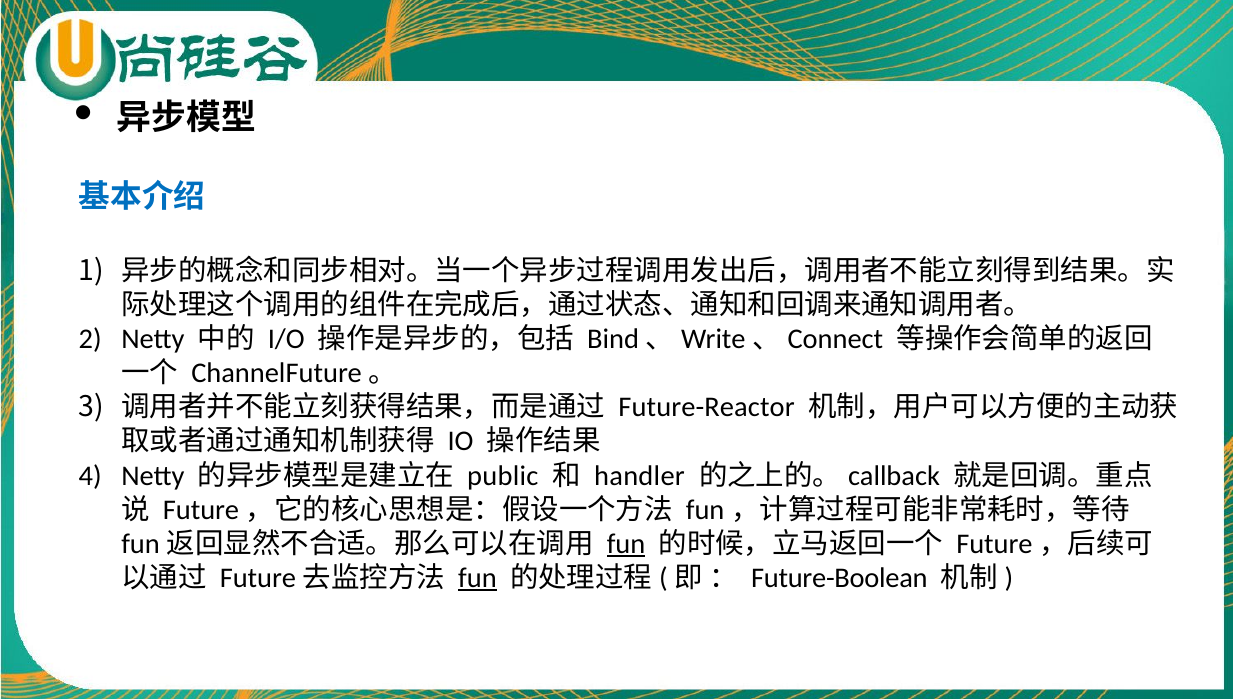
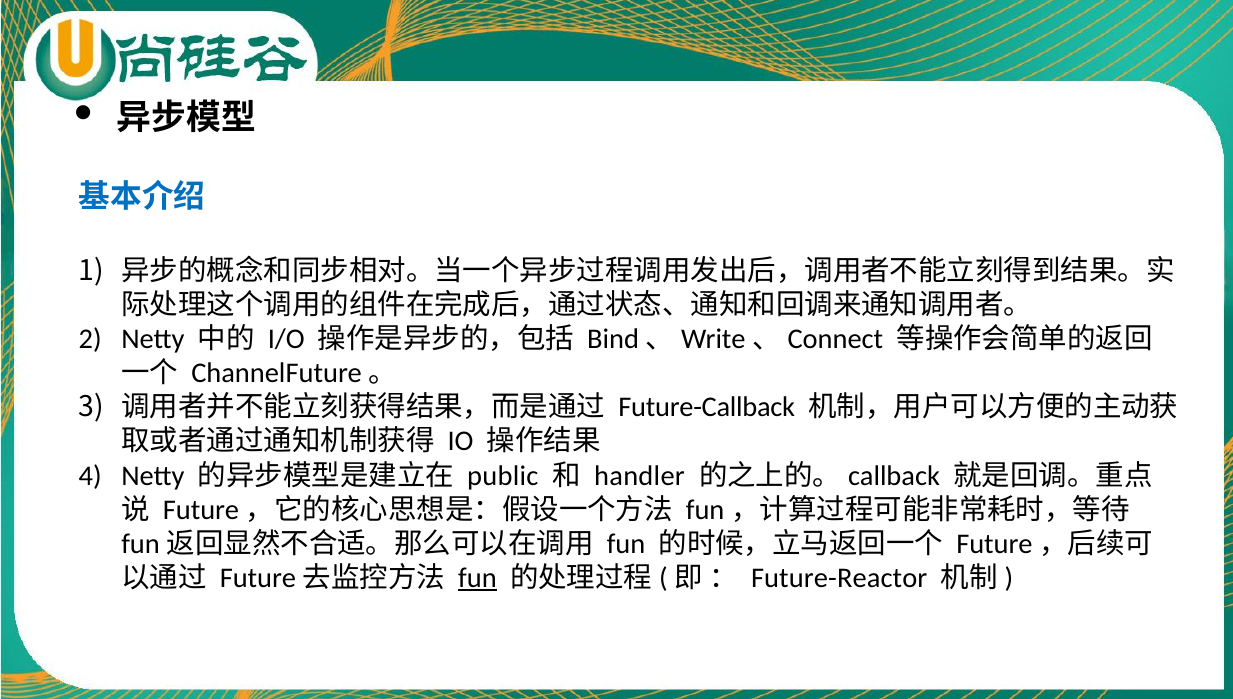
Future-Reactor: Future-Reactor -> Future-Callback
fun at (626, 544) underline: present -> none
Future-Boolean: Future-Boolean -> Future-Reactor
